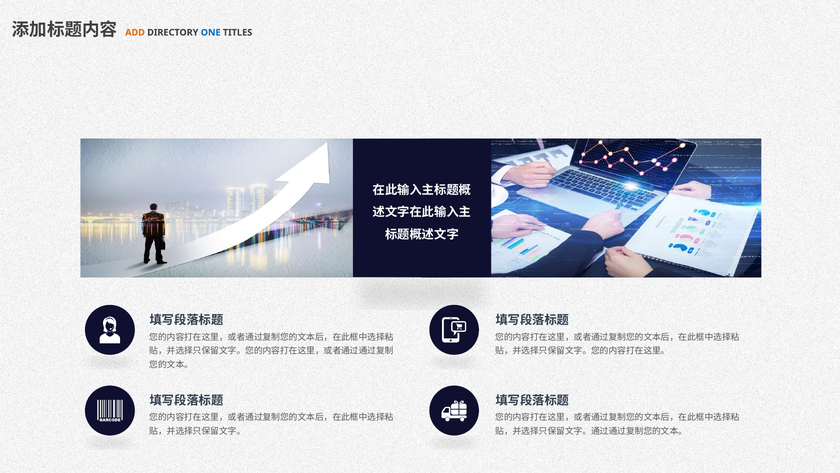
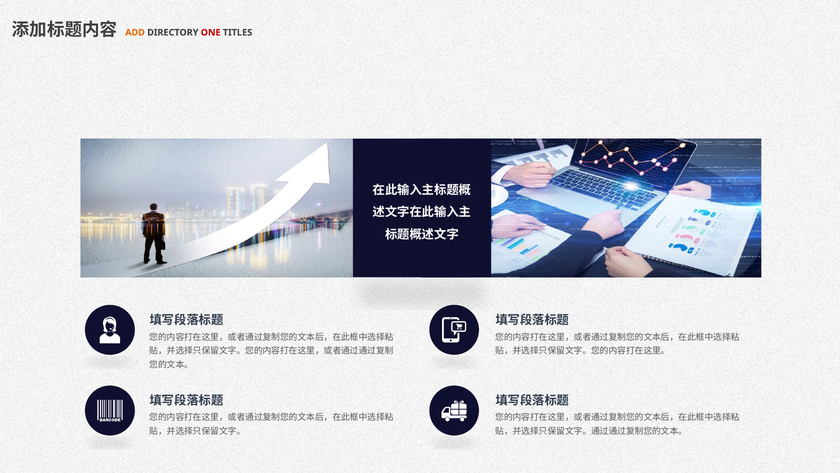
ONE colour: blue -> red
